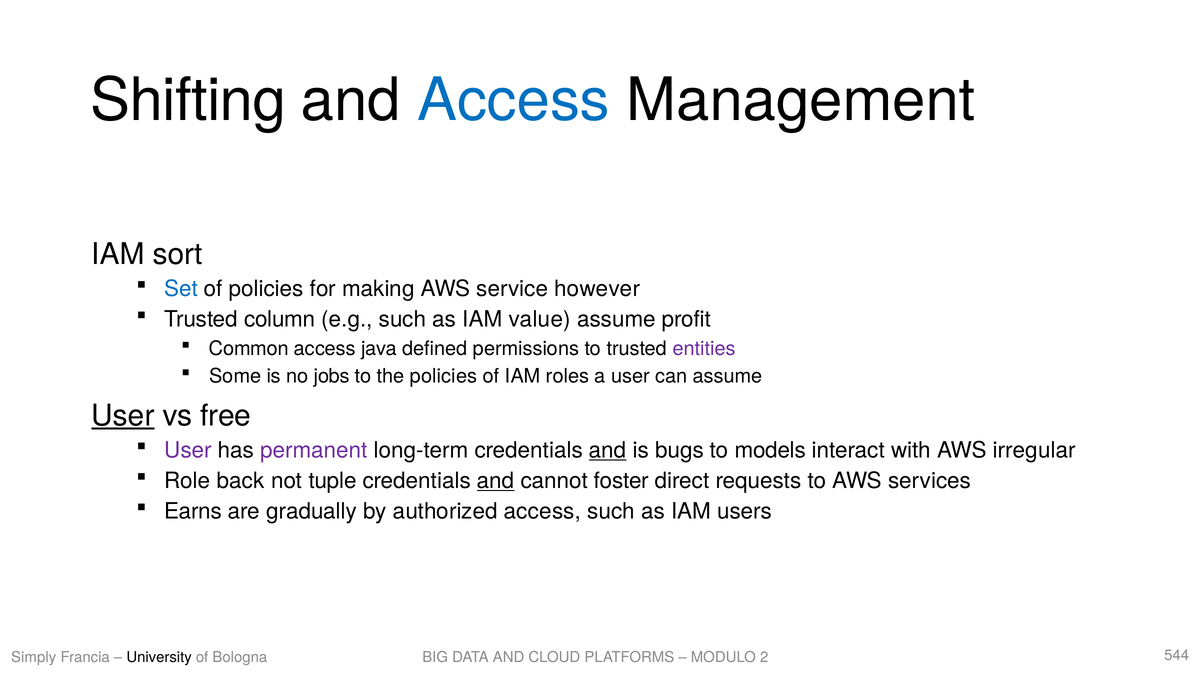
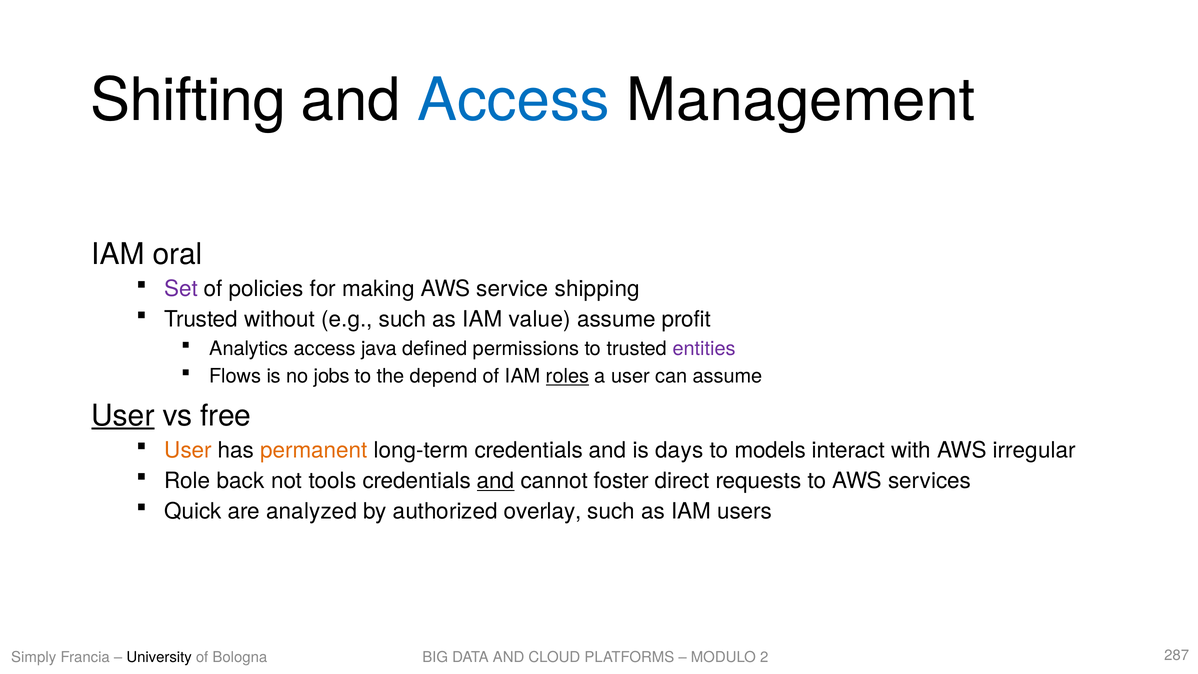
sort: sort -> oral
Set colour: blue -> purple
however: however -> shipping
column: column -> without
Common: Common -> Analytics
Some: Some -> Flows
the policies: policies -> depend
roles underline: none -> present
User at (188, 450) colour: purple -> orange
permanent colour: purple -> orange
and at (608, 450) underline: present -> none
bugs: bugs -> days
tuple: tuple -> tools
Earns: Earns -> Quick
gradually: gradually -> analyzed
authorized access: access -> overlay
544: 544 -> 287
